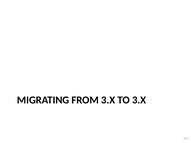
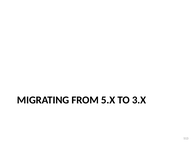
FROM 3.X: 3.X -> 5.X
